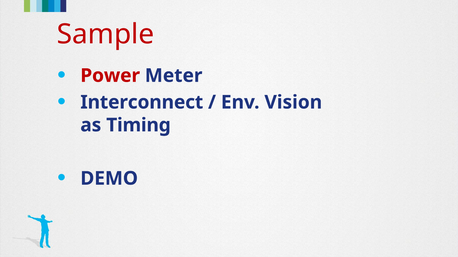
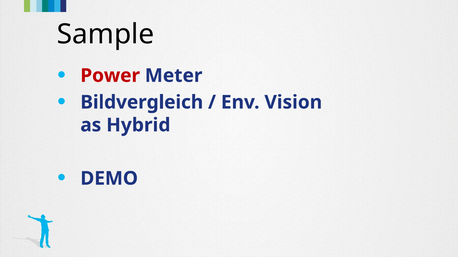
Sample colour: red -> black
Interconnect: Interconnect -> Bildvergleich
Timing: Timing -> Hybrid
